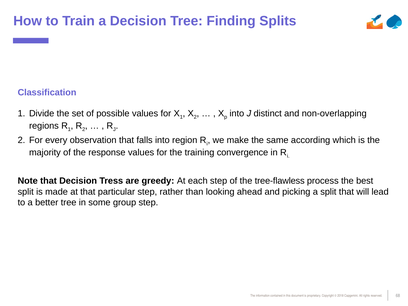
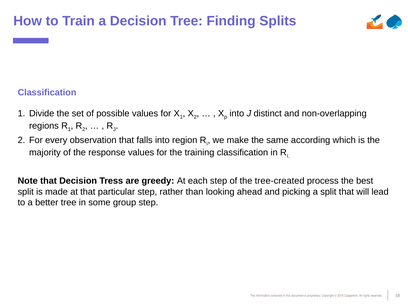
training convergence: convergence -> classification
tree-flawless: tree-flawless -> tree-created
